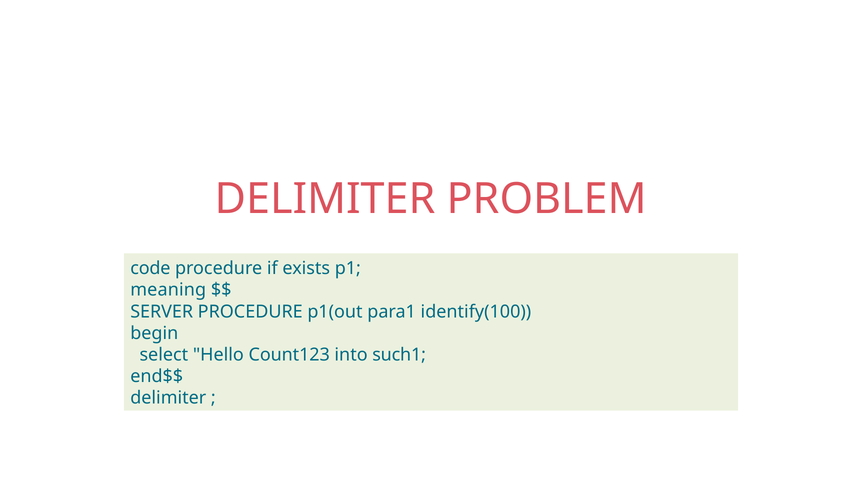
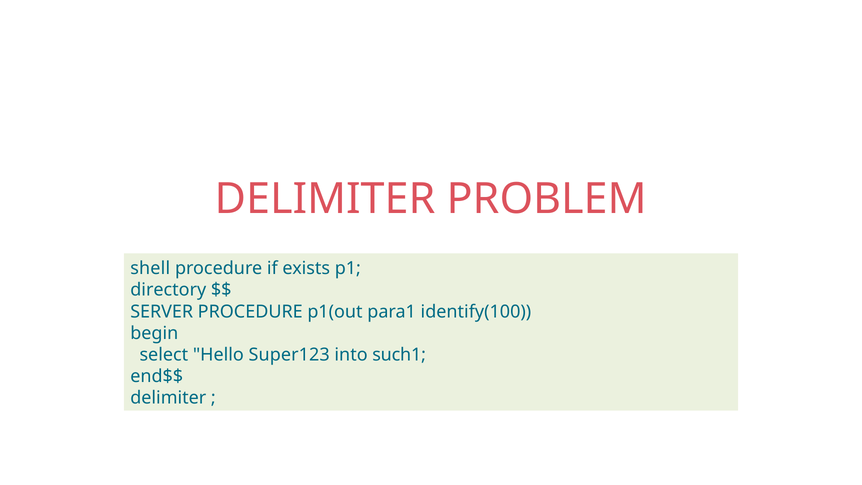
code: code -> shell
meaning: meaning -> directory
Count123: Count123 -> Super123
